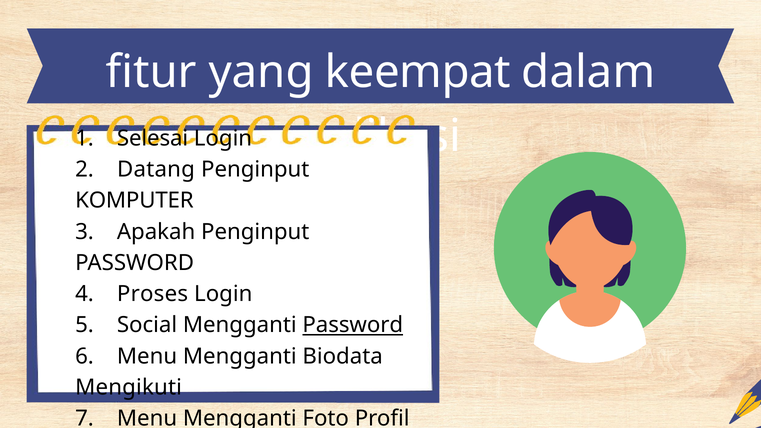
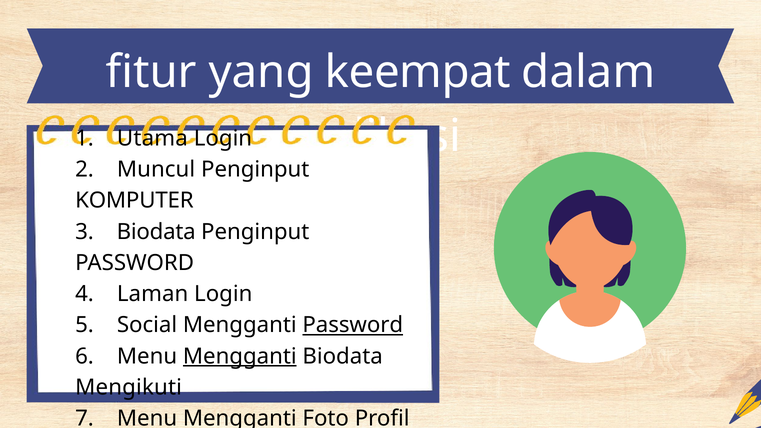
Selesai: Selesai -> Utama
Datang: Datang -> Muncul
3 Apakah: Apakah -> Biodata
Proses: Proses -> Laman
Mengganti at (240, 356) underline: none -> present
